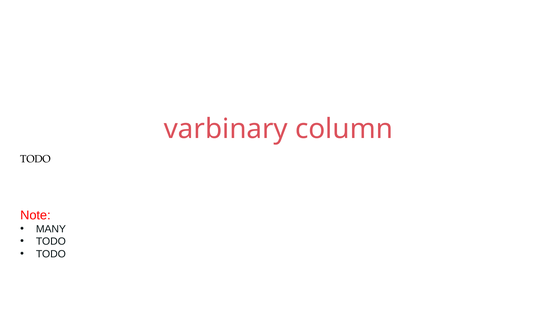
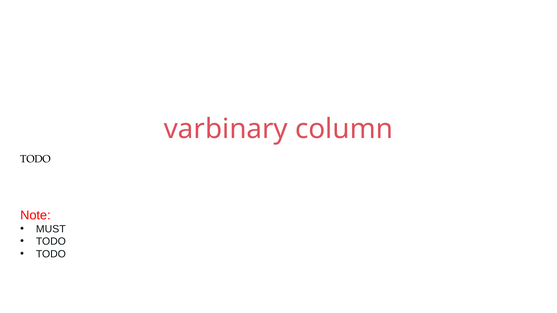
MANY: MANY -> MUST
